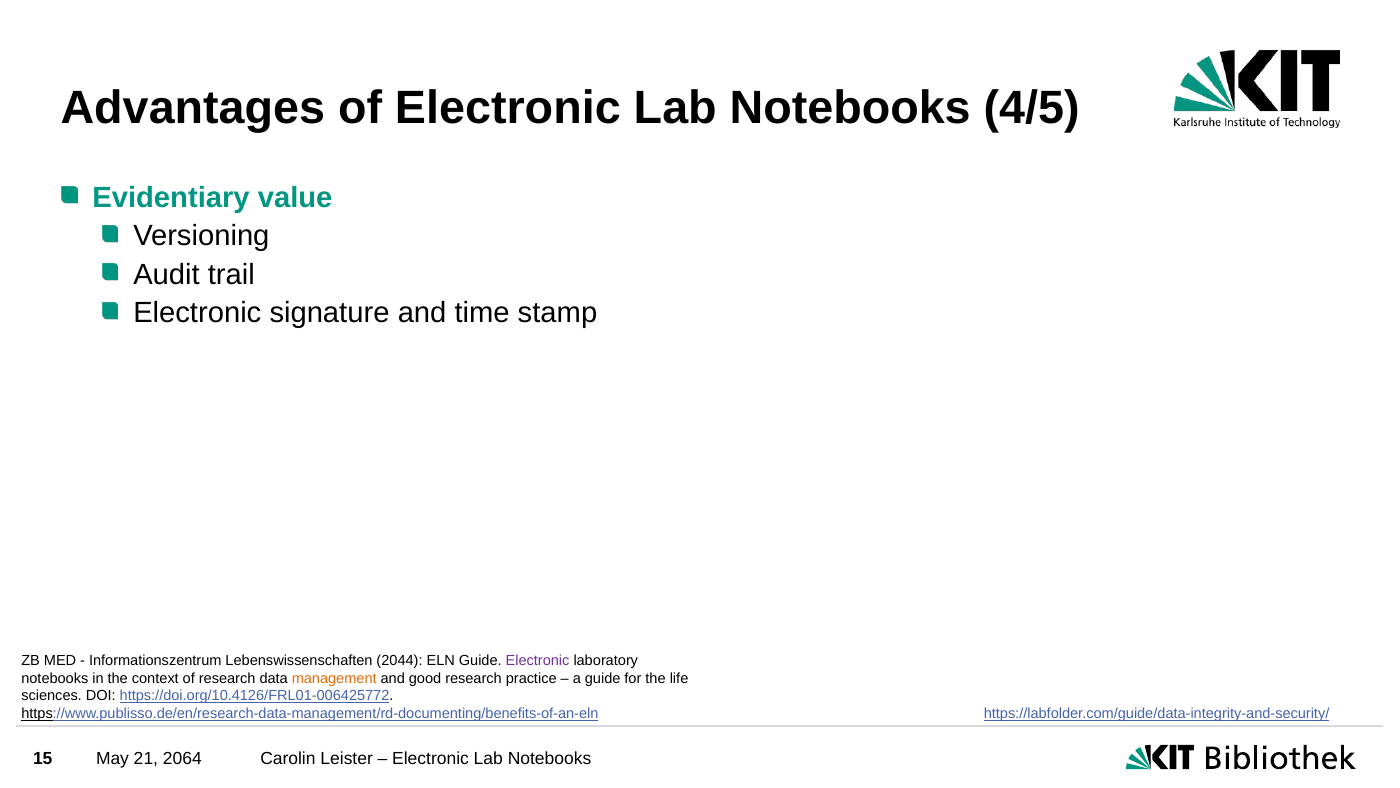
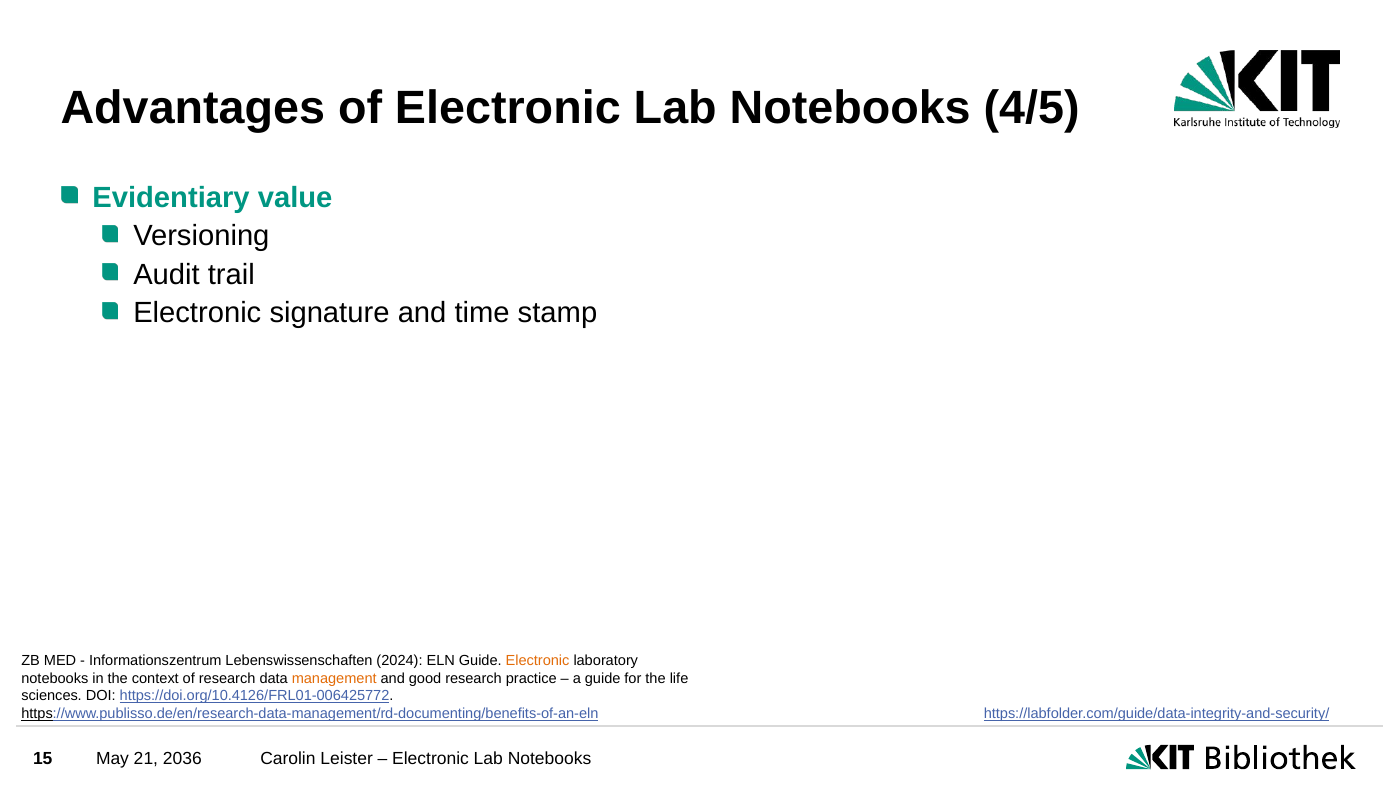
2044: 2044 -> 2024
Electronic at (538, 660) colour: purple -> orange
2064: 2064 -> 2036
